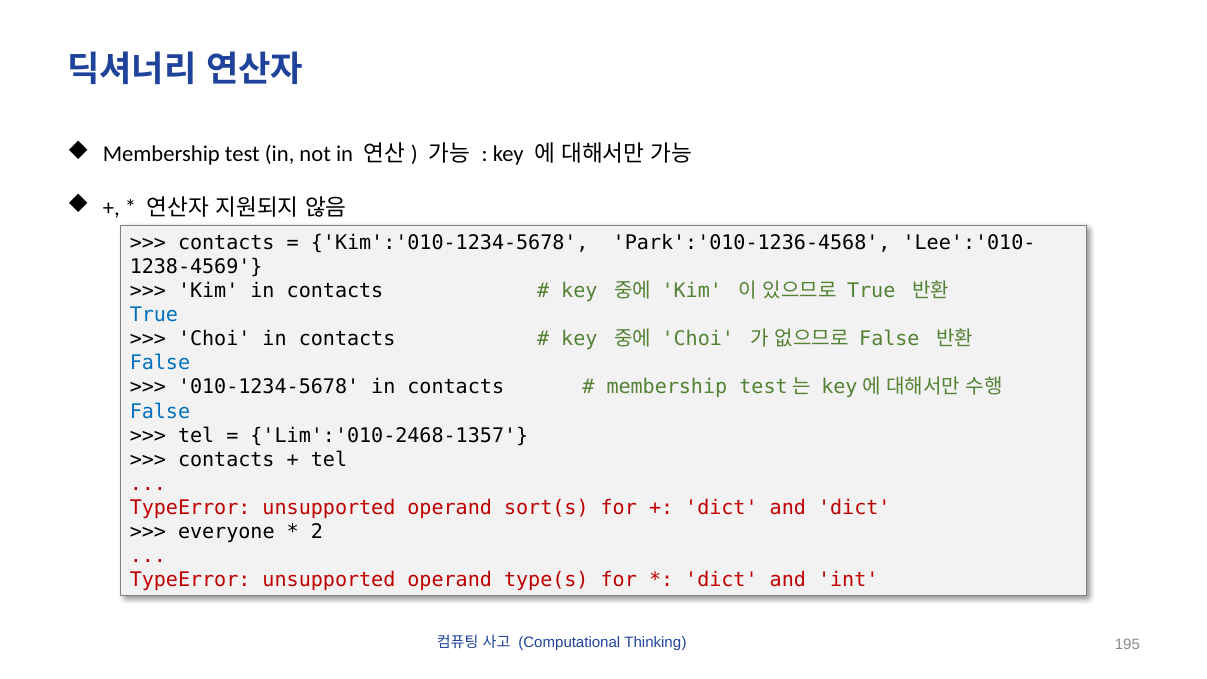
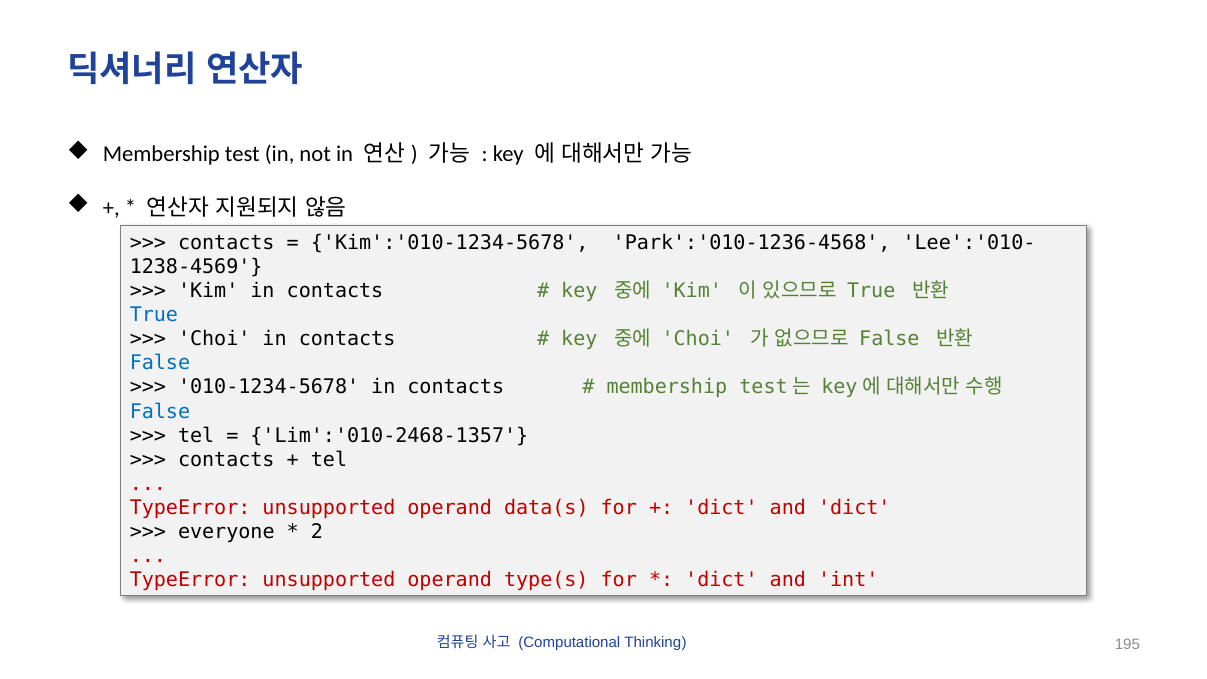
sort(s: sort(s -> data(s
